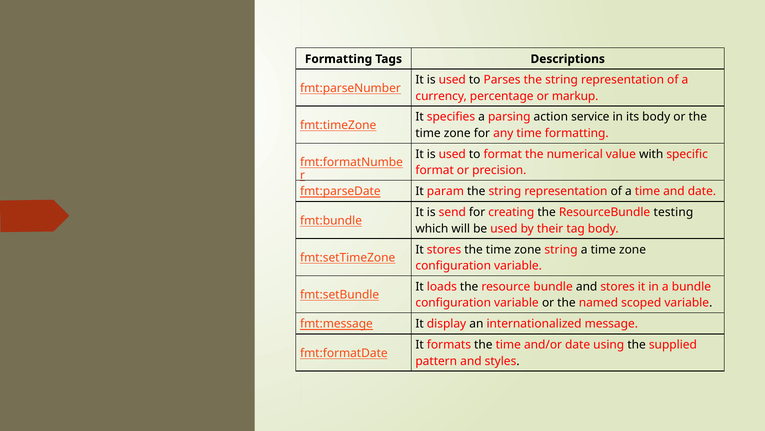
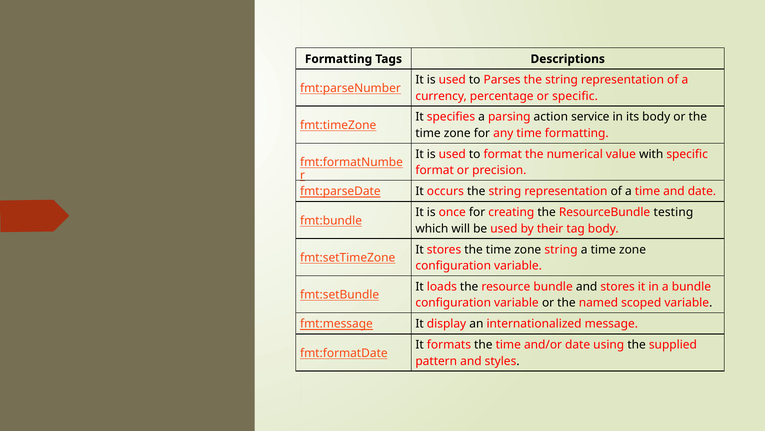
or markup: markup -> specific
param: param -> occurs
send: send -> once
